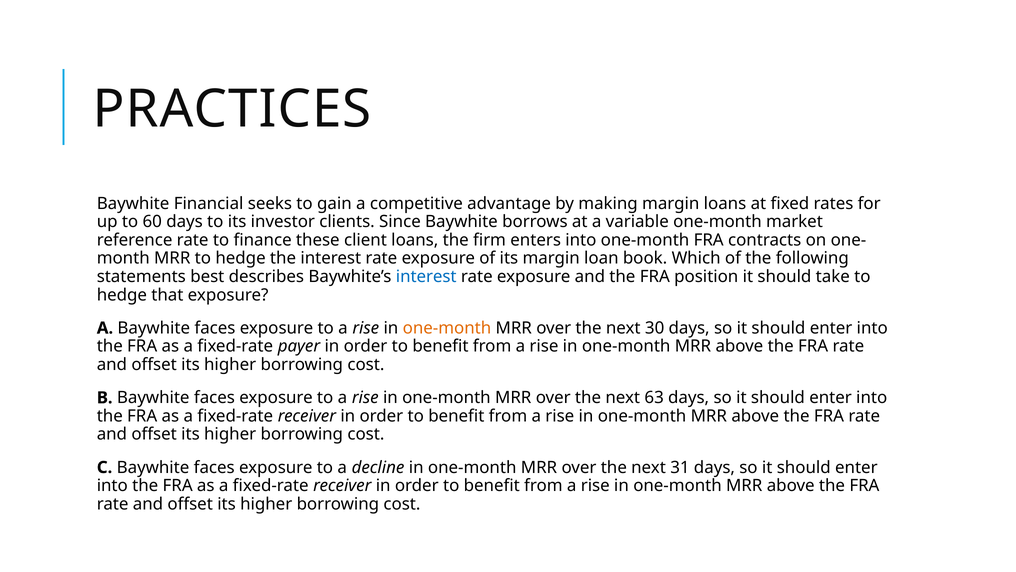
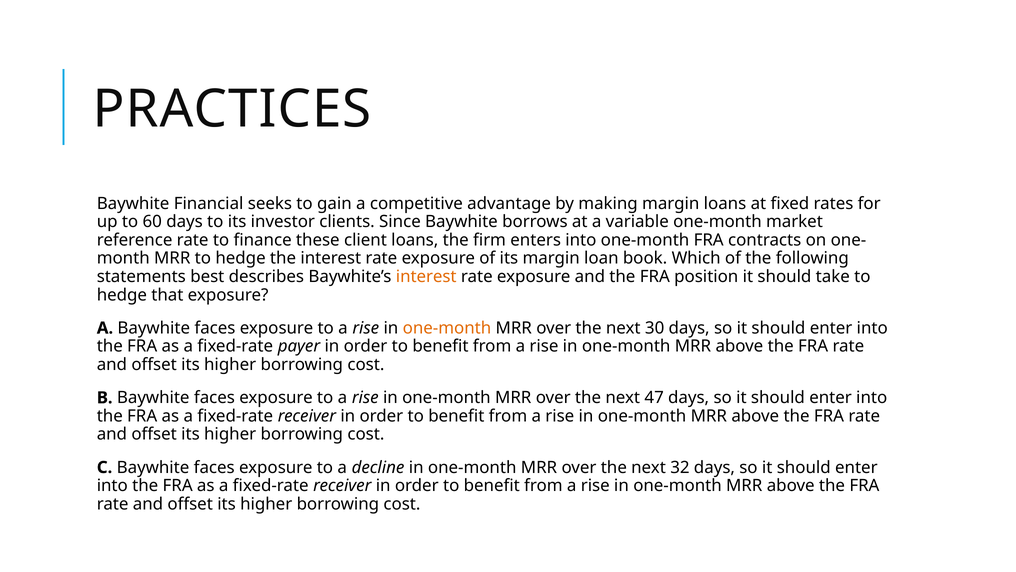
interest at (426, 276) colour: blue -> orange
63: 63 -> 47
31: 31 -> 32
